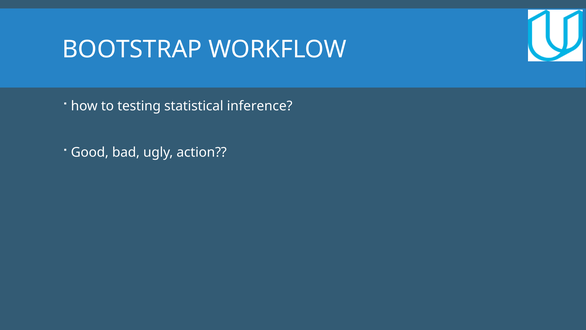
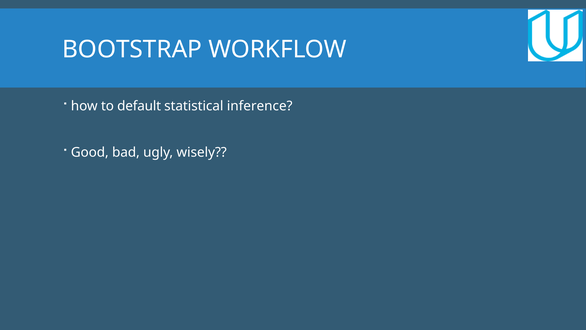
testing: testing -> default
action: action -> wisely
